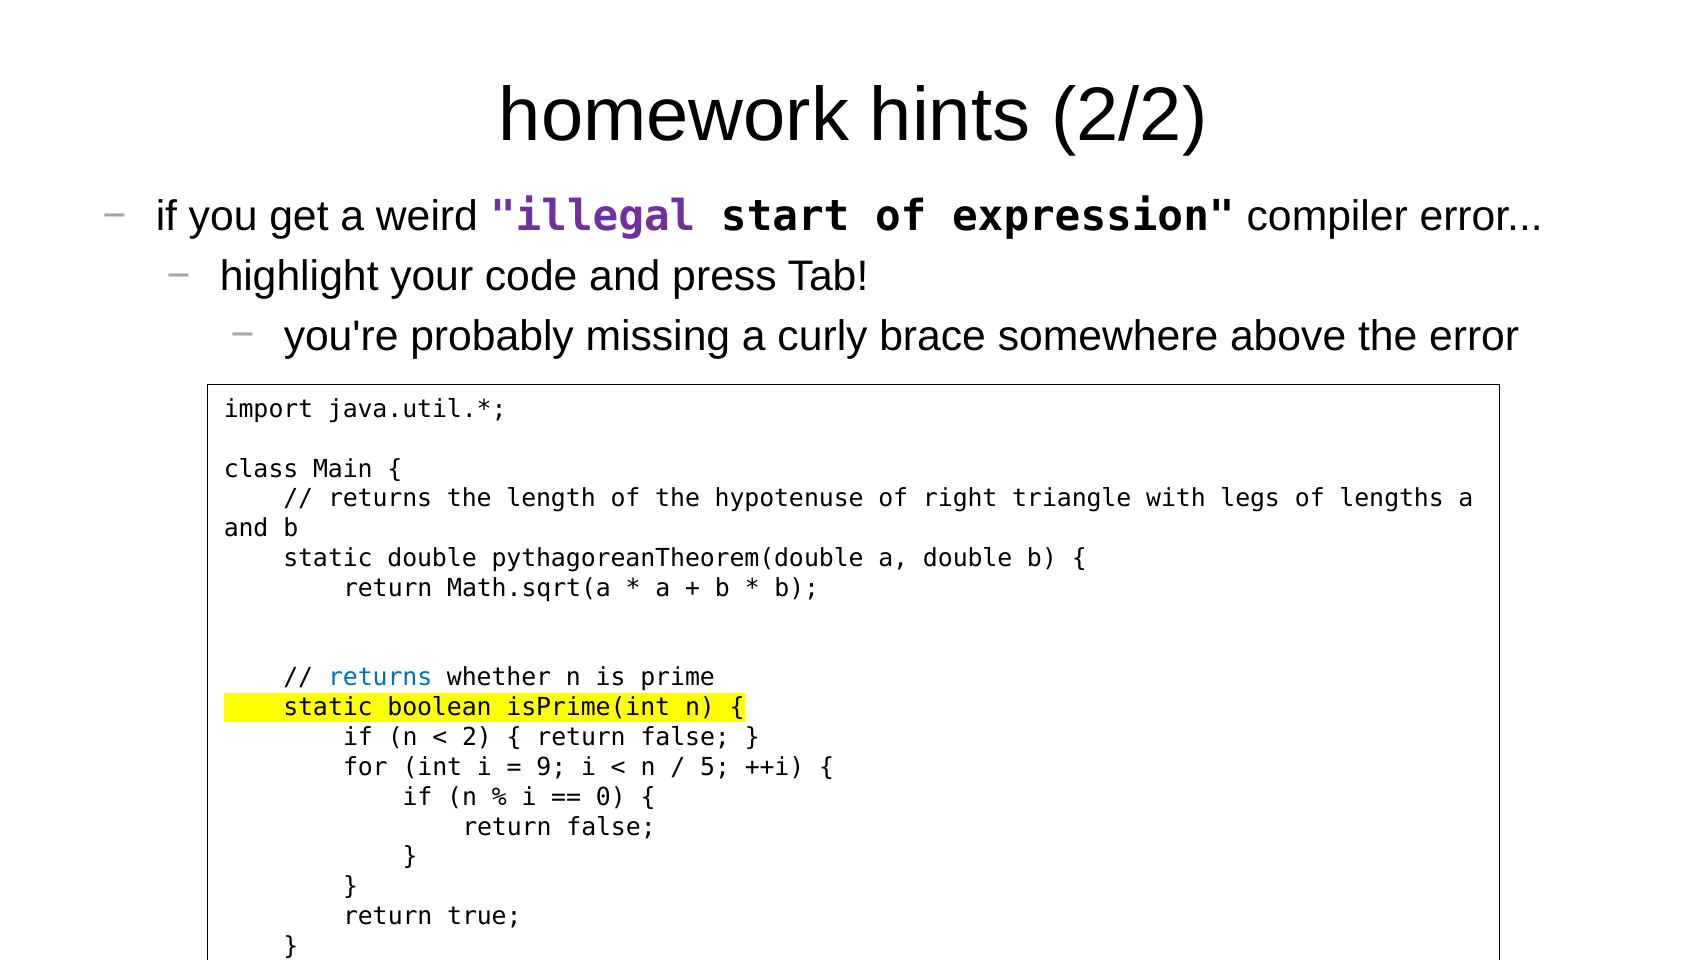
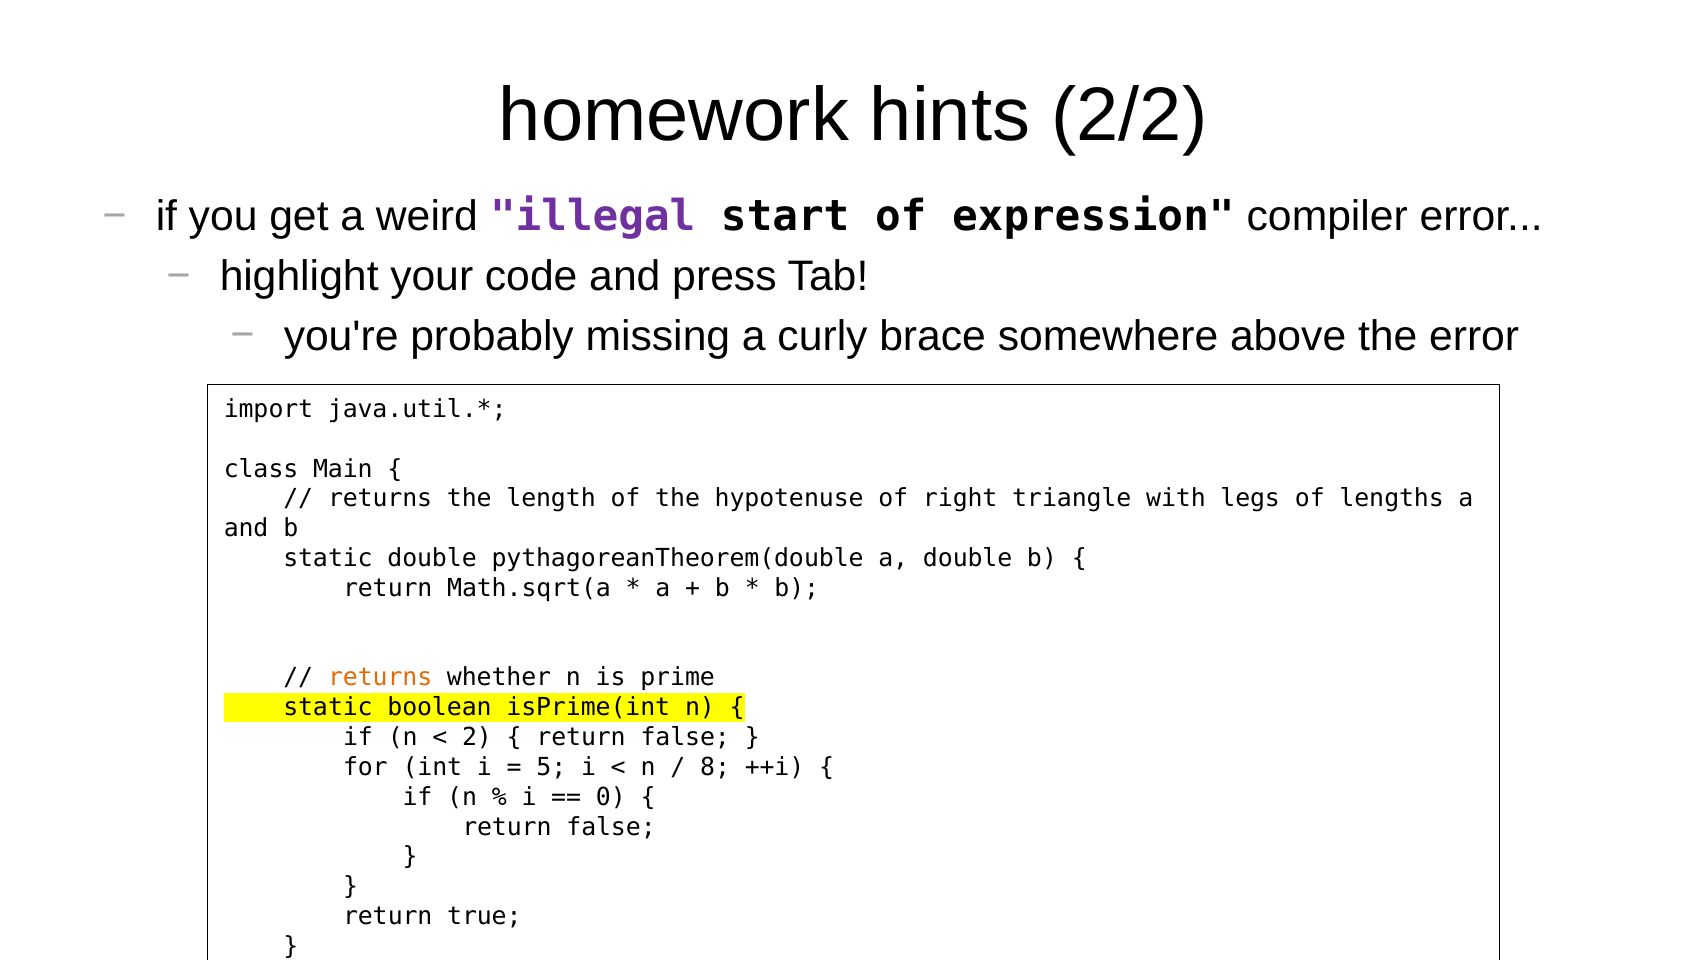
returns at (380, 678) colour: blue -> orange
9: 9 -> 5
5: 5 -> 8
